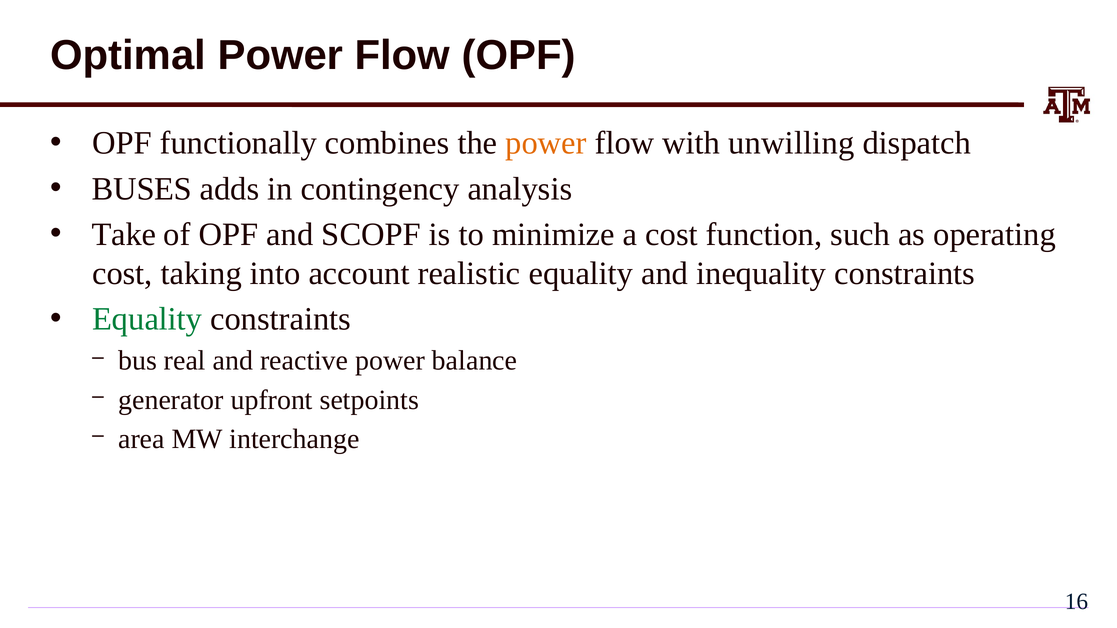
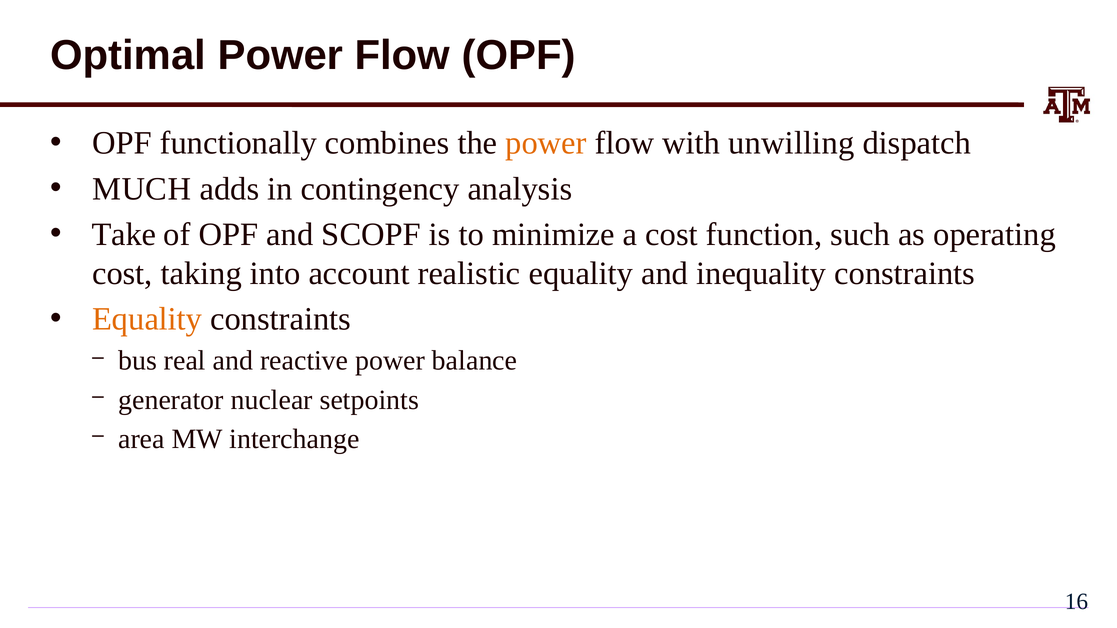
BUSES: BUSES -> MUCH
Equality at (147, 319) colour: green -> orange
upfront: upfront -> nuclear
